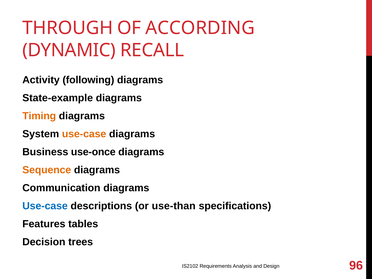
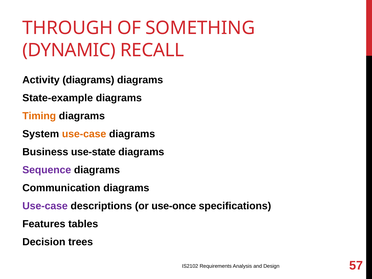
ACCORDING: ACCORDING -> SOMETHING
Activity following: following -> diagrams
use-once: use-once -> use-state
Sequence colour: orange -> purple
Use-case at (45, 206) colour: blue -> purple
use-than: use-than -> use-once
96: 96 -> 57
